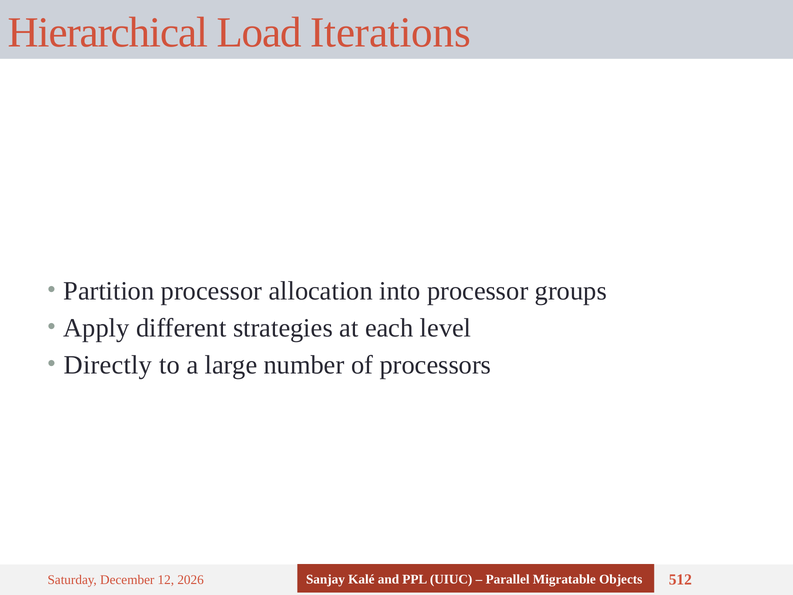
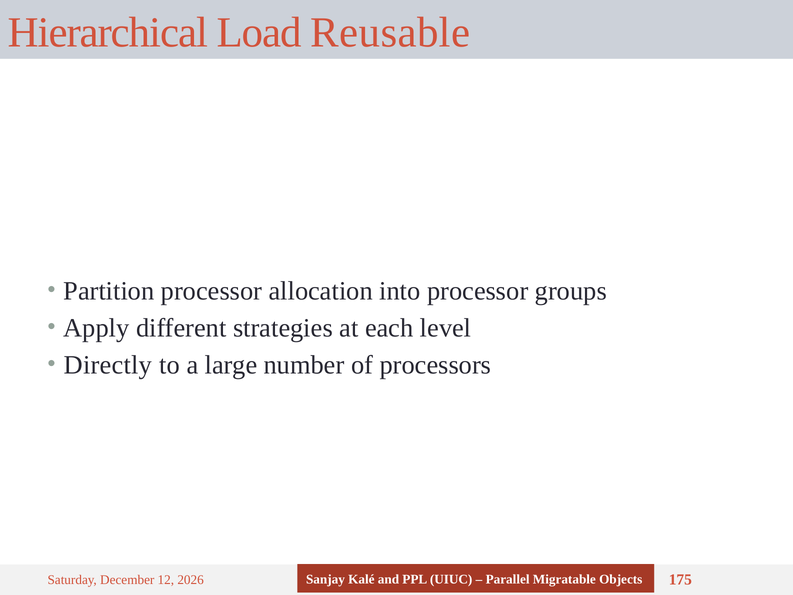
Iterations: Iterations -> Reusable
512: 512 -> 175
